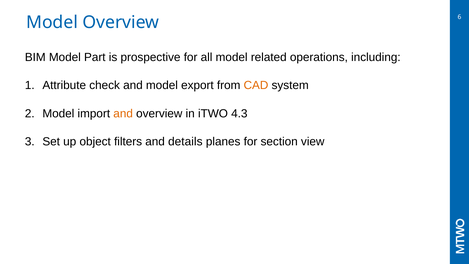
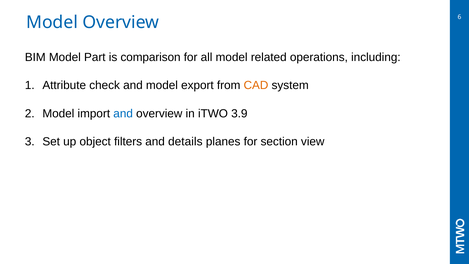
prospective: prospective -> comparison
and at (123, 113) colour: orange -> blue
4.3: 4.3 -> 3.9
